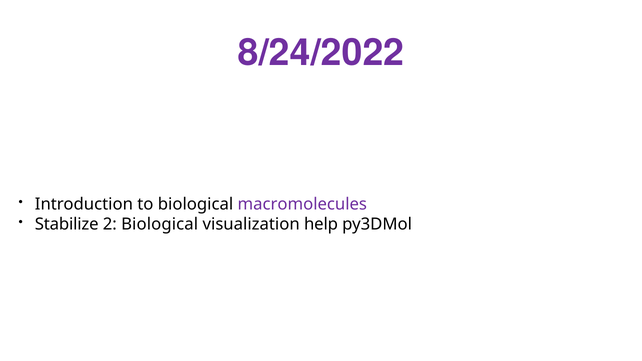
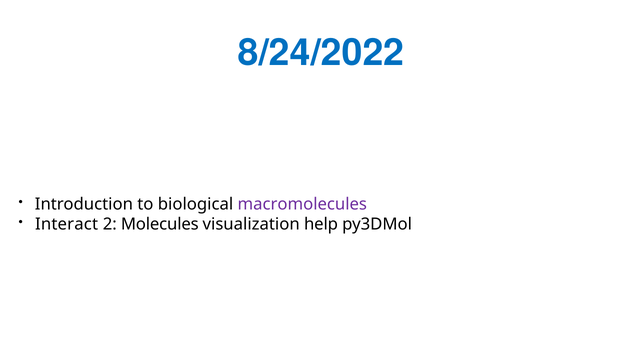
8/24/2022 colour: purple -> blue
Stabilize: Stabilize -> Interact
2 Biological: Biological -> Molecules
